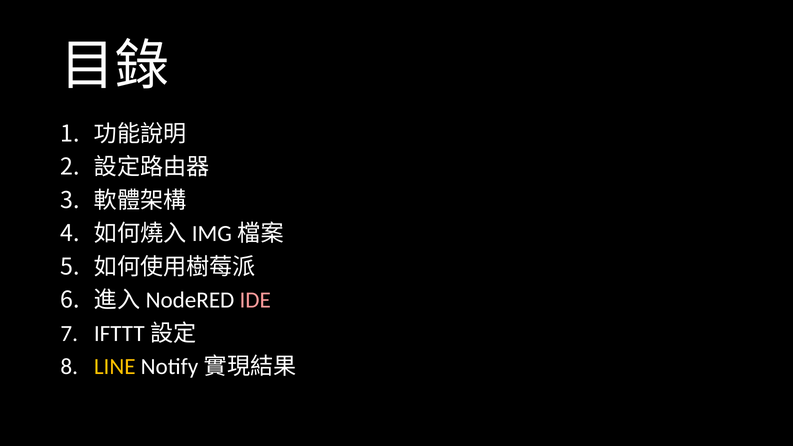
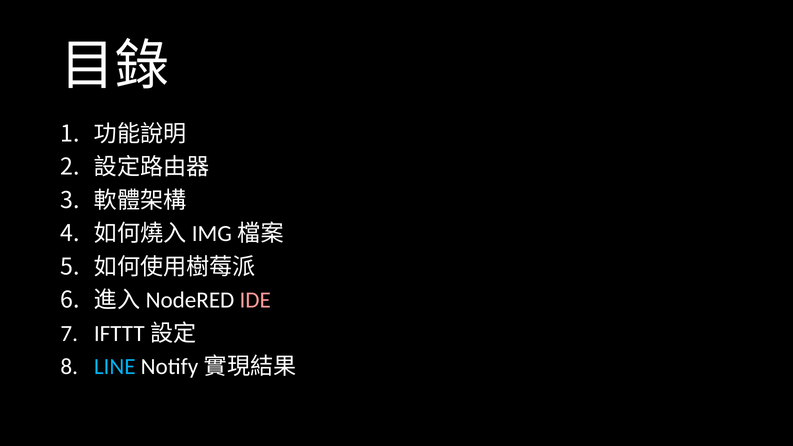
LINE colour: yellow -> light blue
